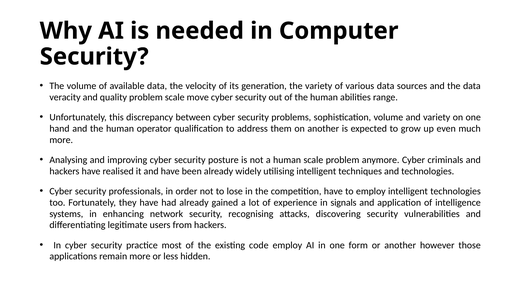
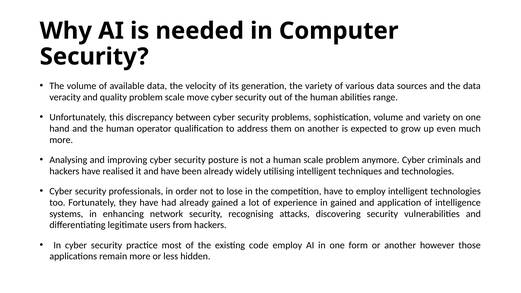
in signals: signals -> gained
